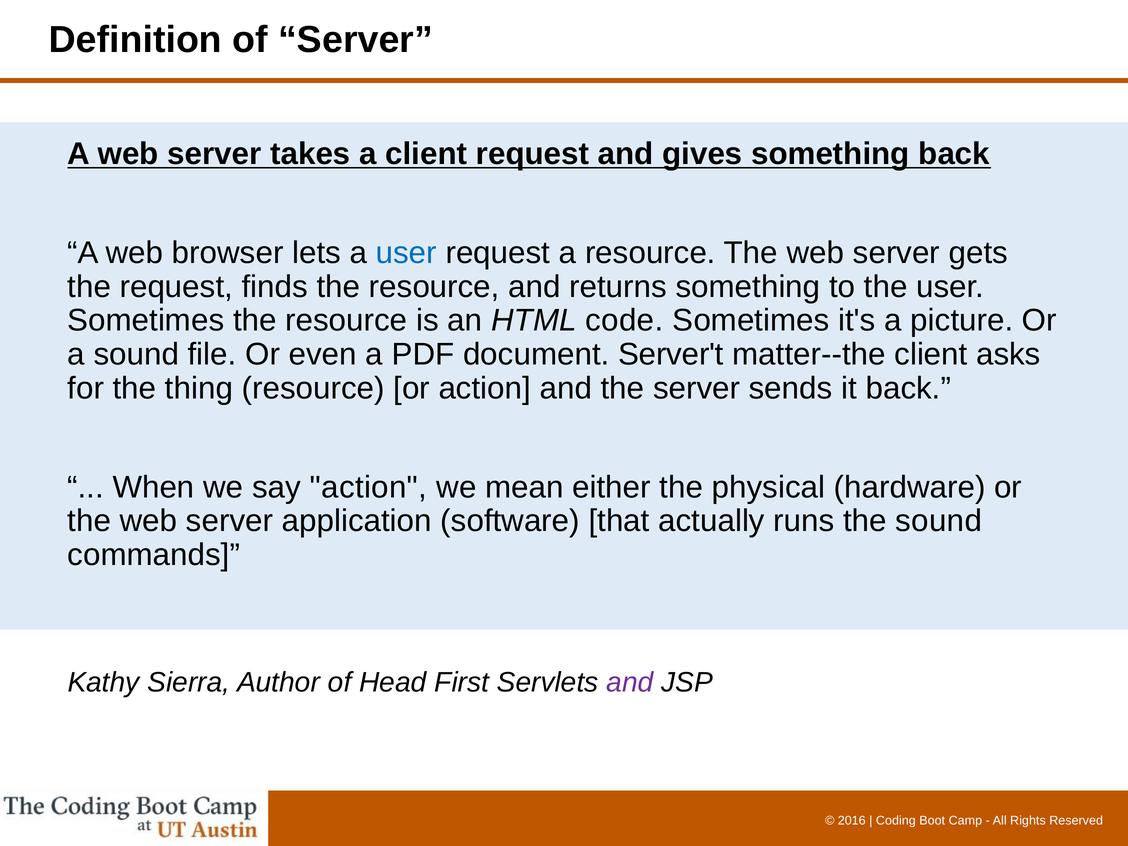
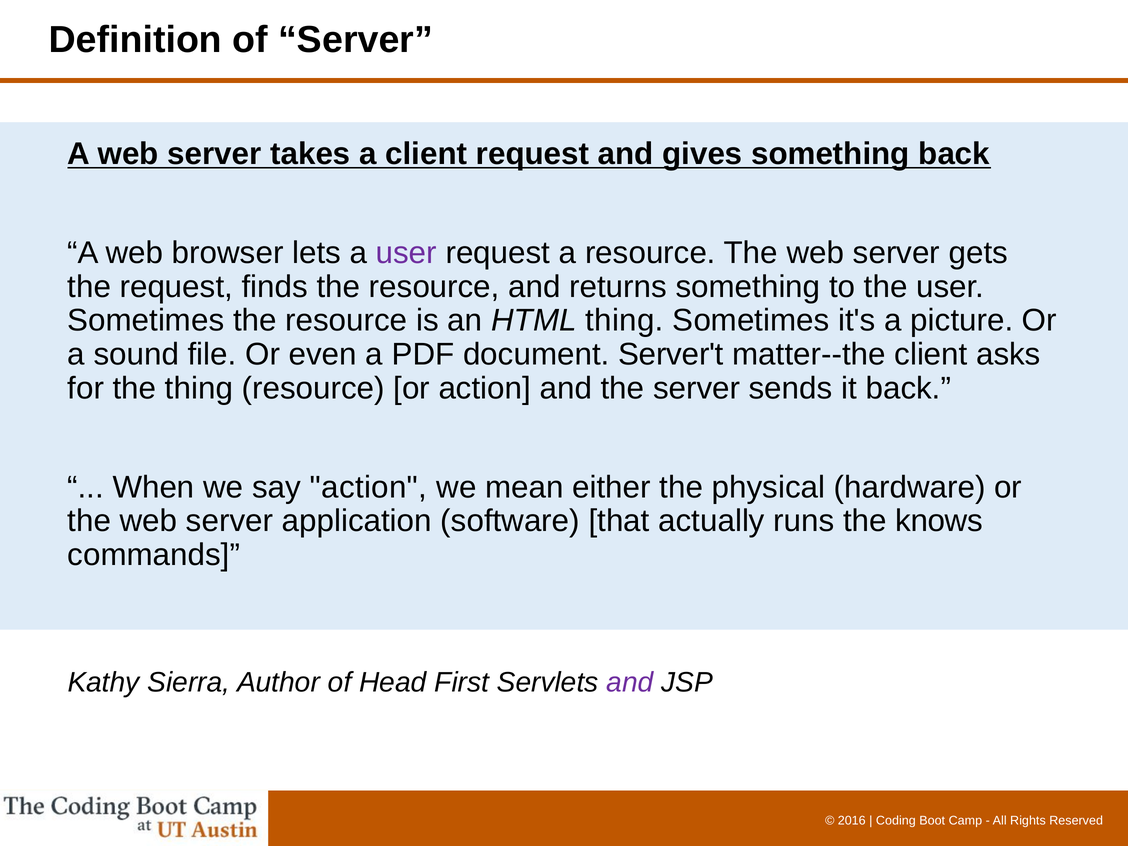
user at (406, 253) colour: blue -> purple
HTML code: code -> thing
the sound: sound -> knows
